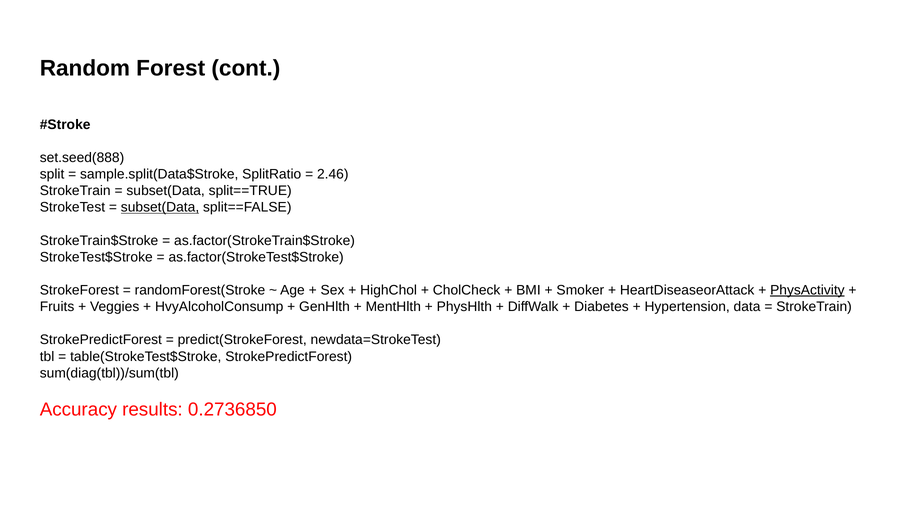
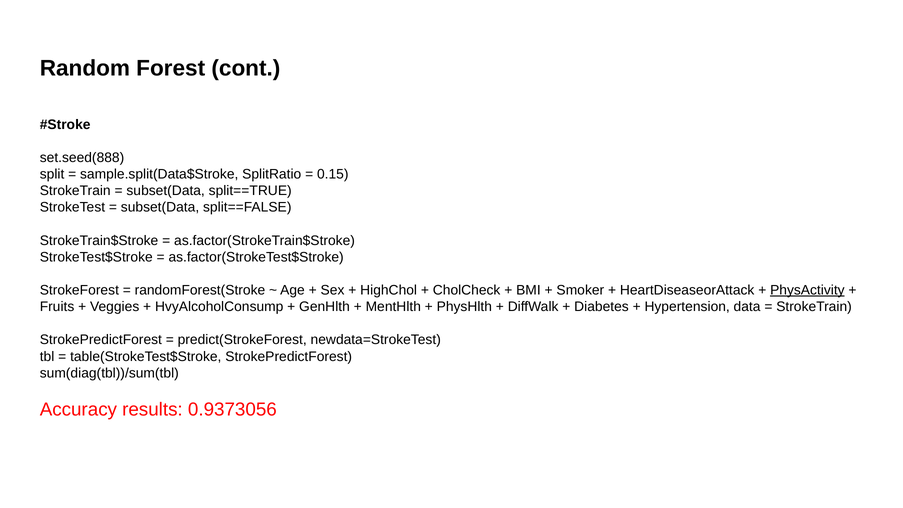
2.46: 2.46 -> 0.15
subset(Data at (160, 207) underline: present -> none
0.2736850: 0.2736850 -> 0.9373056
